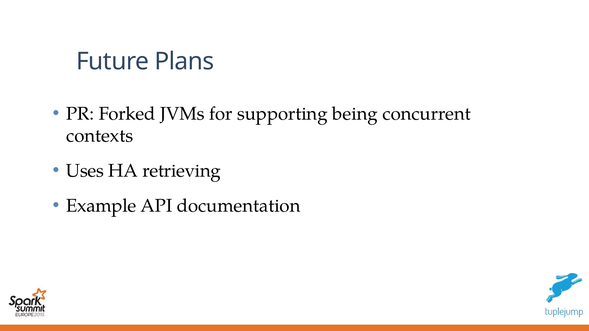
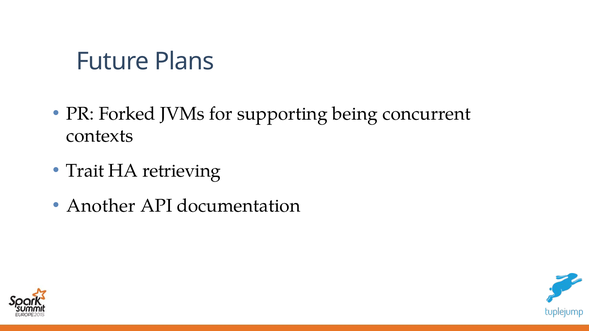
Uses: Uses -> Trait
Example: Example -> Another
